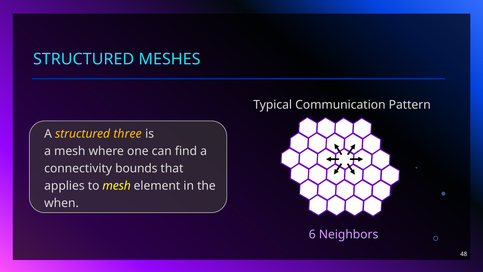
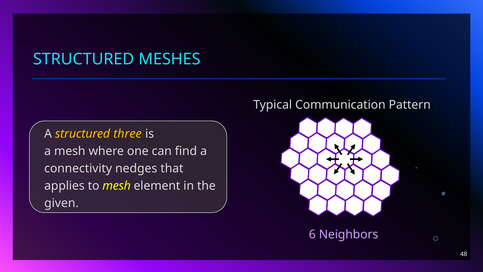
bounds: bounds -> nedges
when: when -> given
